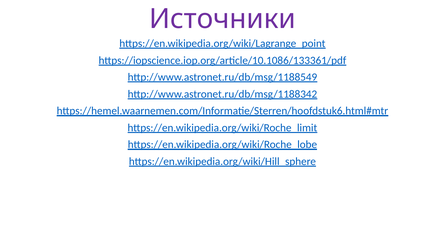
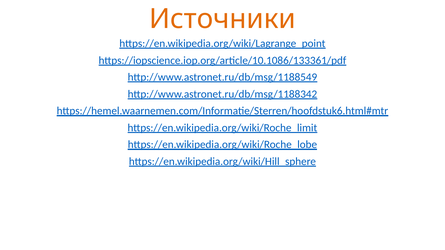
Источники colour: purple -> orange
